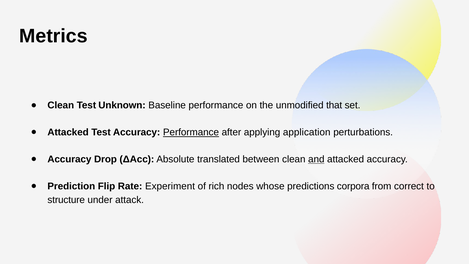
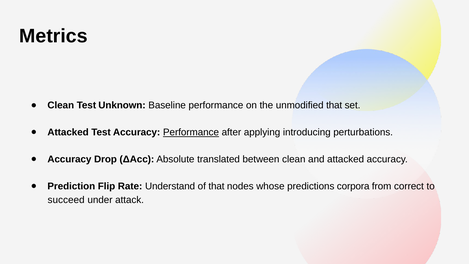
application: application -> introducing
and underline: present -> none
Experiment: Experiment -> Understand
of rich: rich -> that
structure: structure -> succeed
